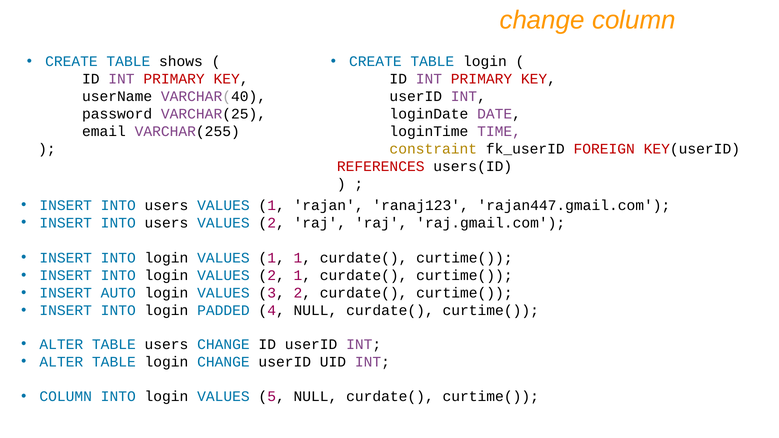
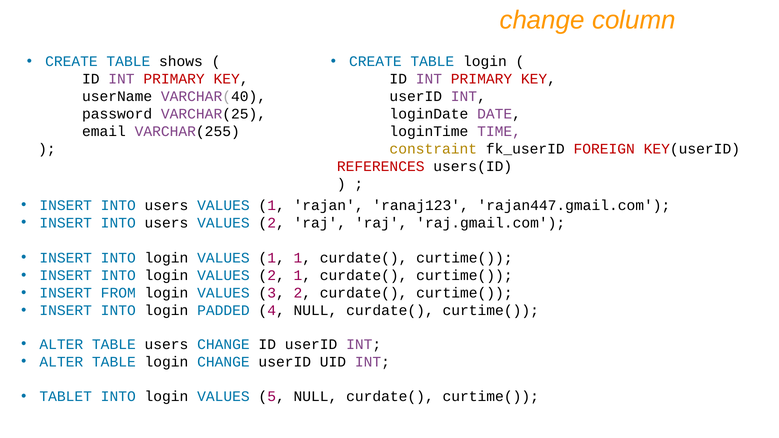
AUTO: AUTO -> FROM
COLUMN at (66, 397): COLUMN -> TABLET
